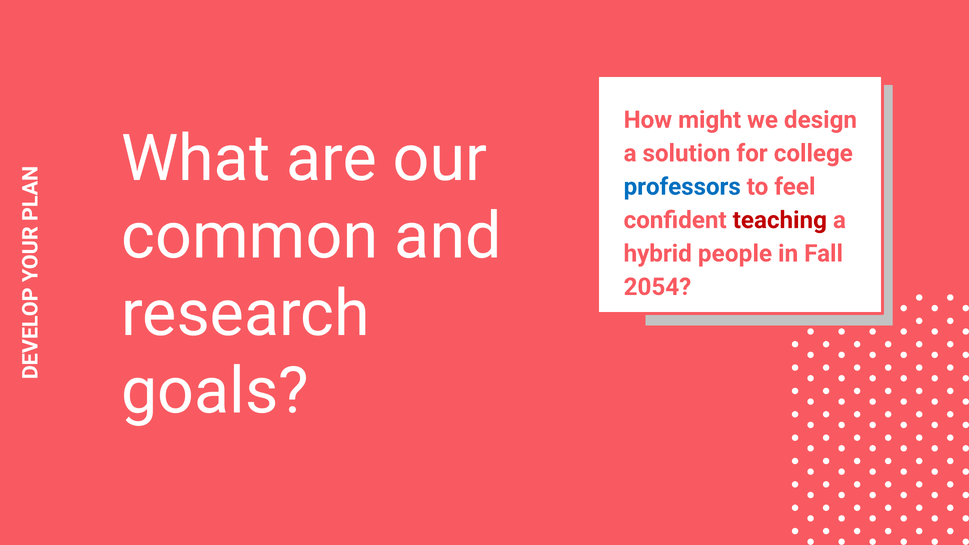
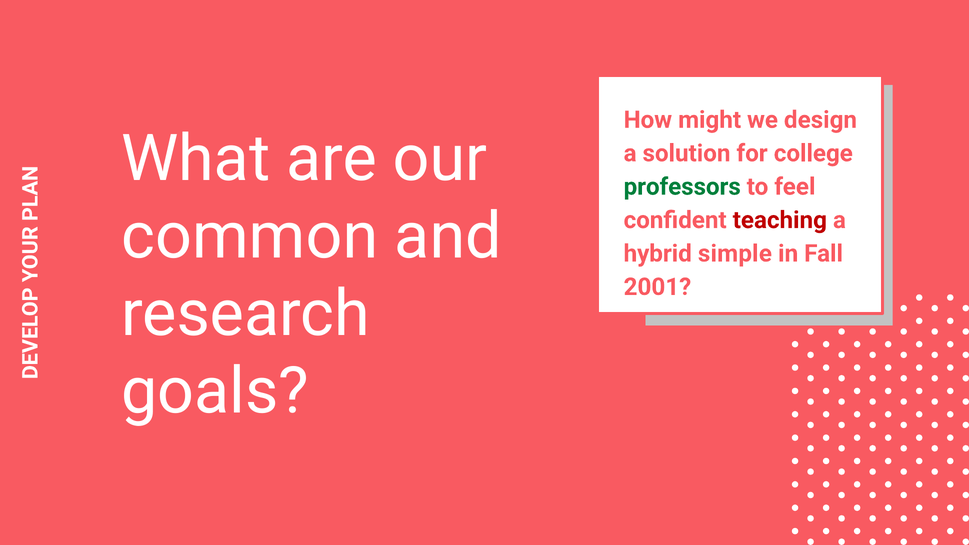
professors colour: blue -> green
people: people -> simple
2054: 2054 -> 2001
